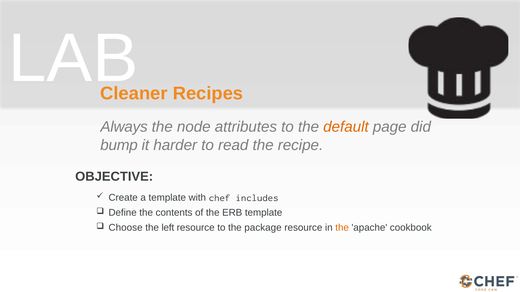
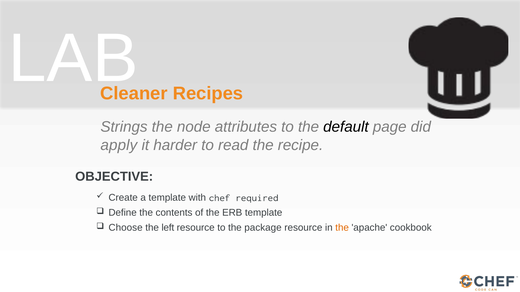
Always: Always -> Strings
default colour: orange -> black
bump: bump -> apply
includes: includes -> required
